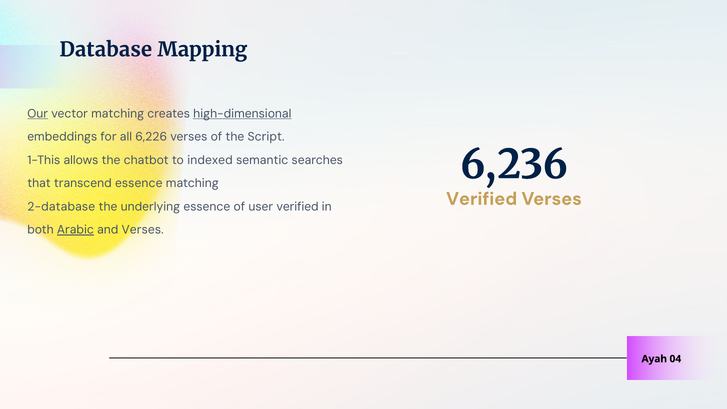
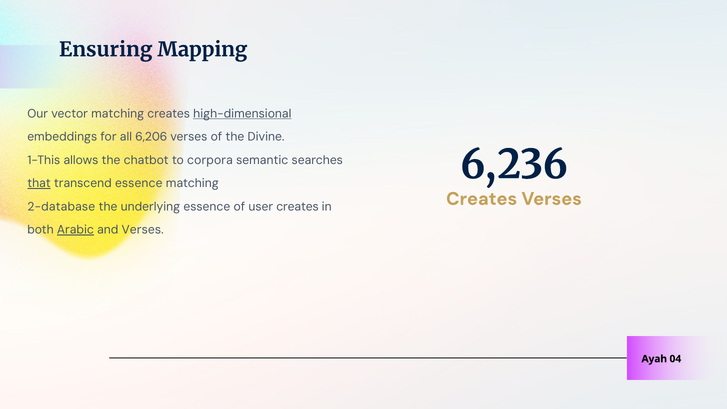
Database: Database -> Ensuring
Our underline: present -> none
6,226: 6,226 -> 6,206
Script: Script -> Divine
indexed: indexed -> corpora
that underline: none -> present
Verified at (482, 199): Verified -> Creates
user verified: verified -> creates
